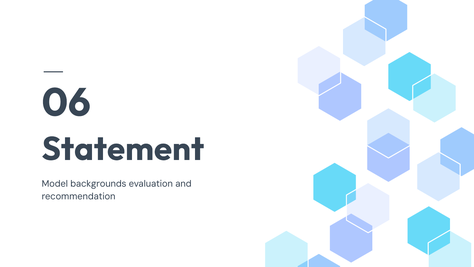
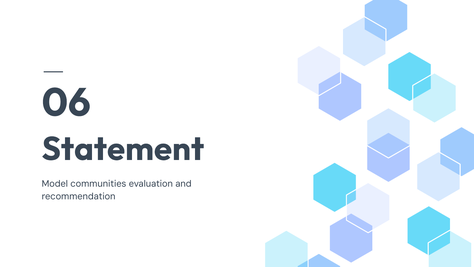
backgrounds: backgrounds -> communities
